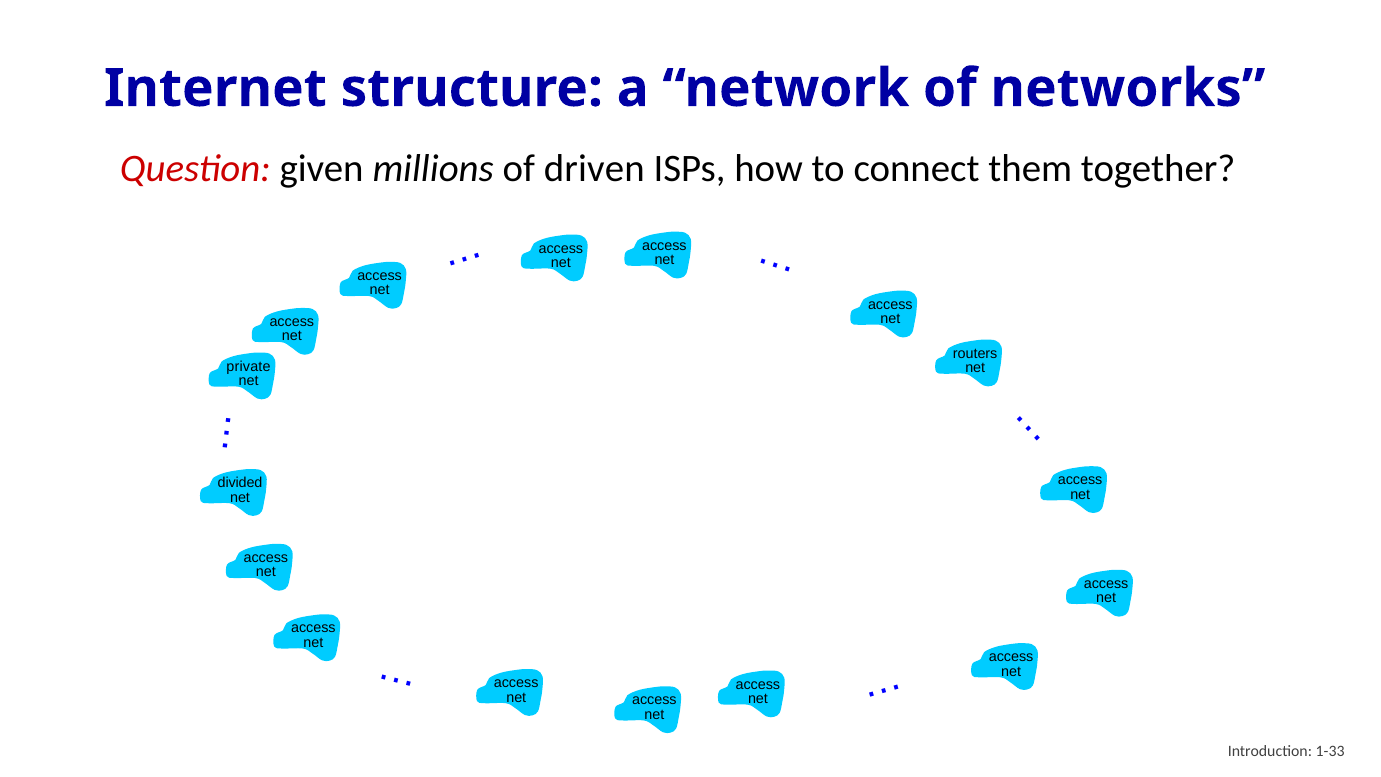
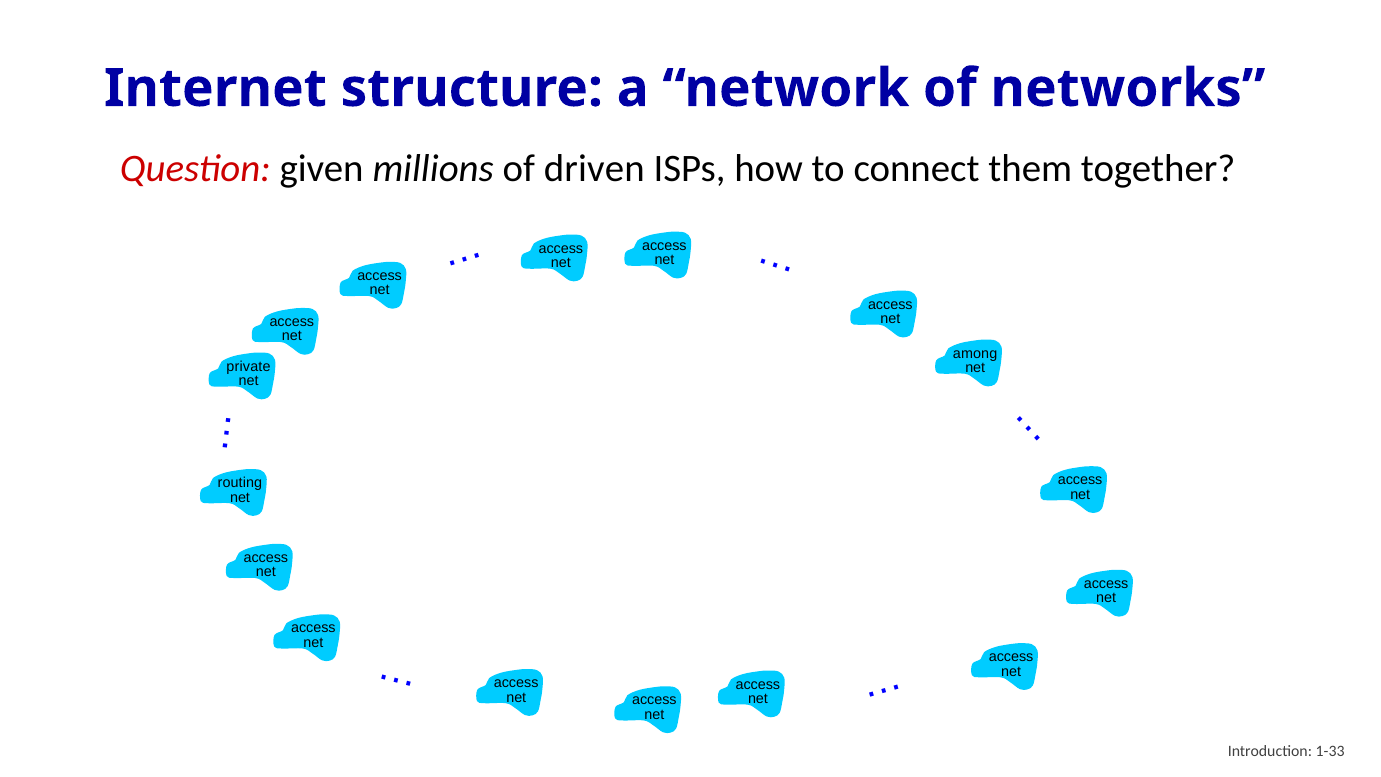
routers: routers -> among
divided: divided -> routing
